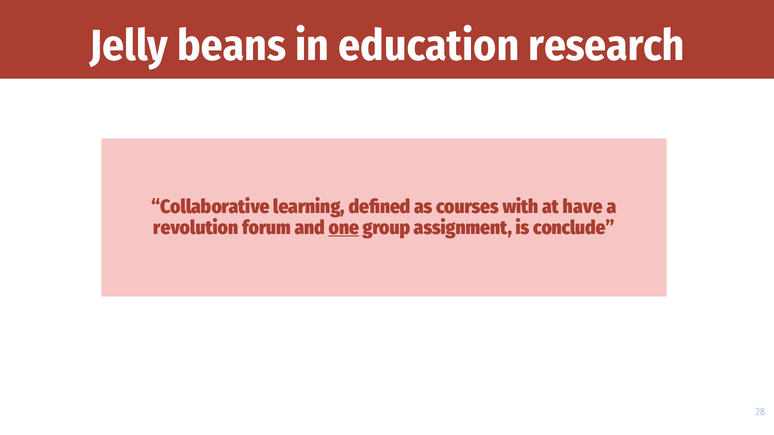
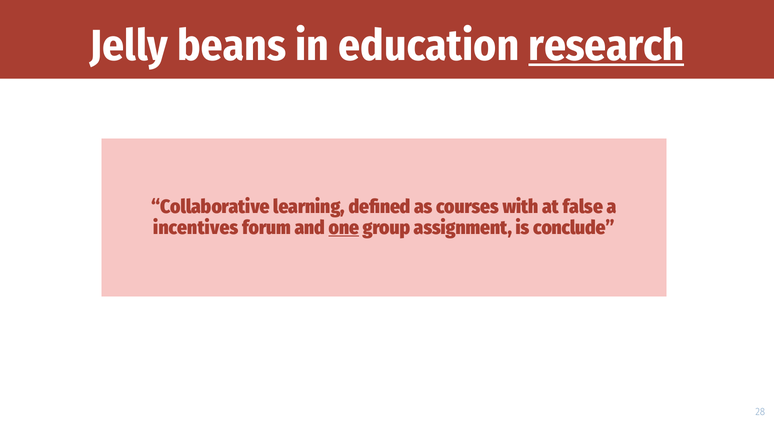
research underline: none -> present
have: have -> false
revolution: revolution -> incentives
